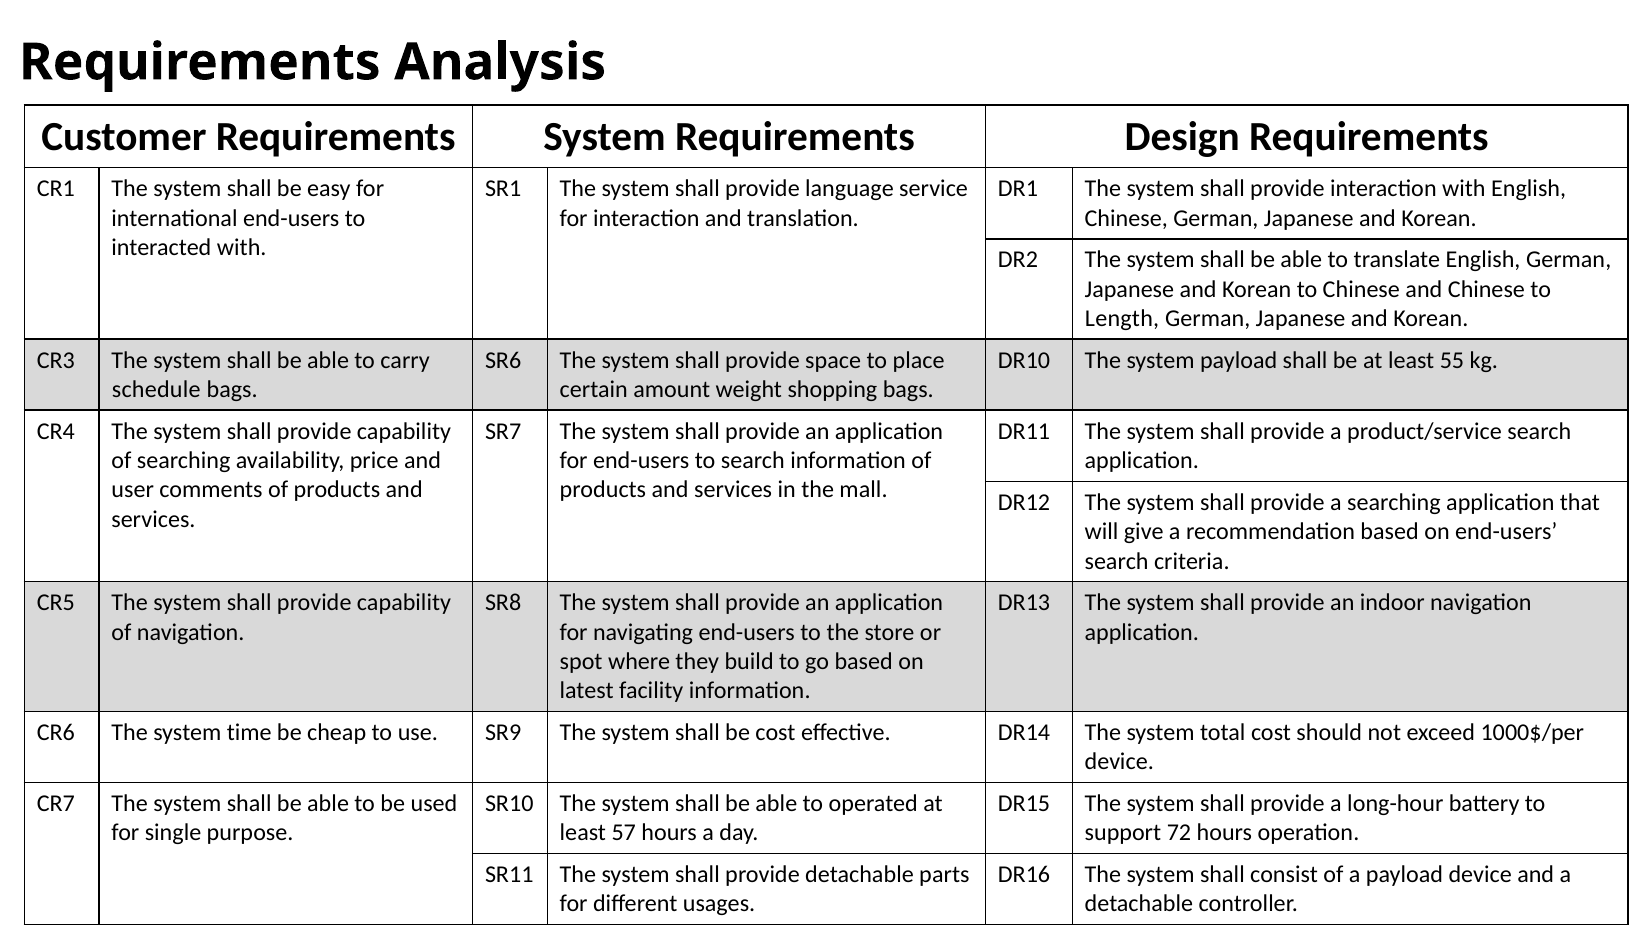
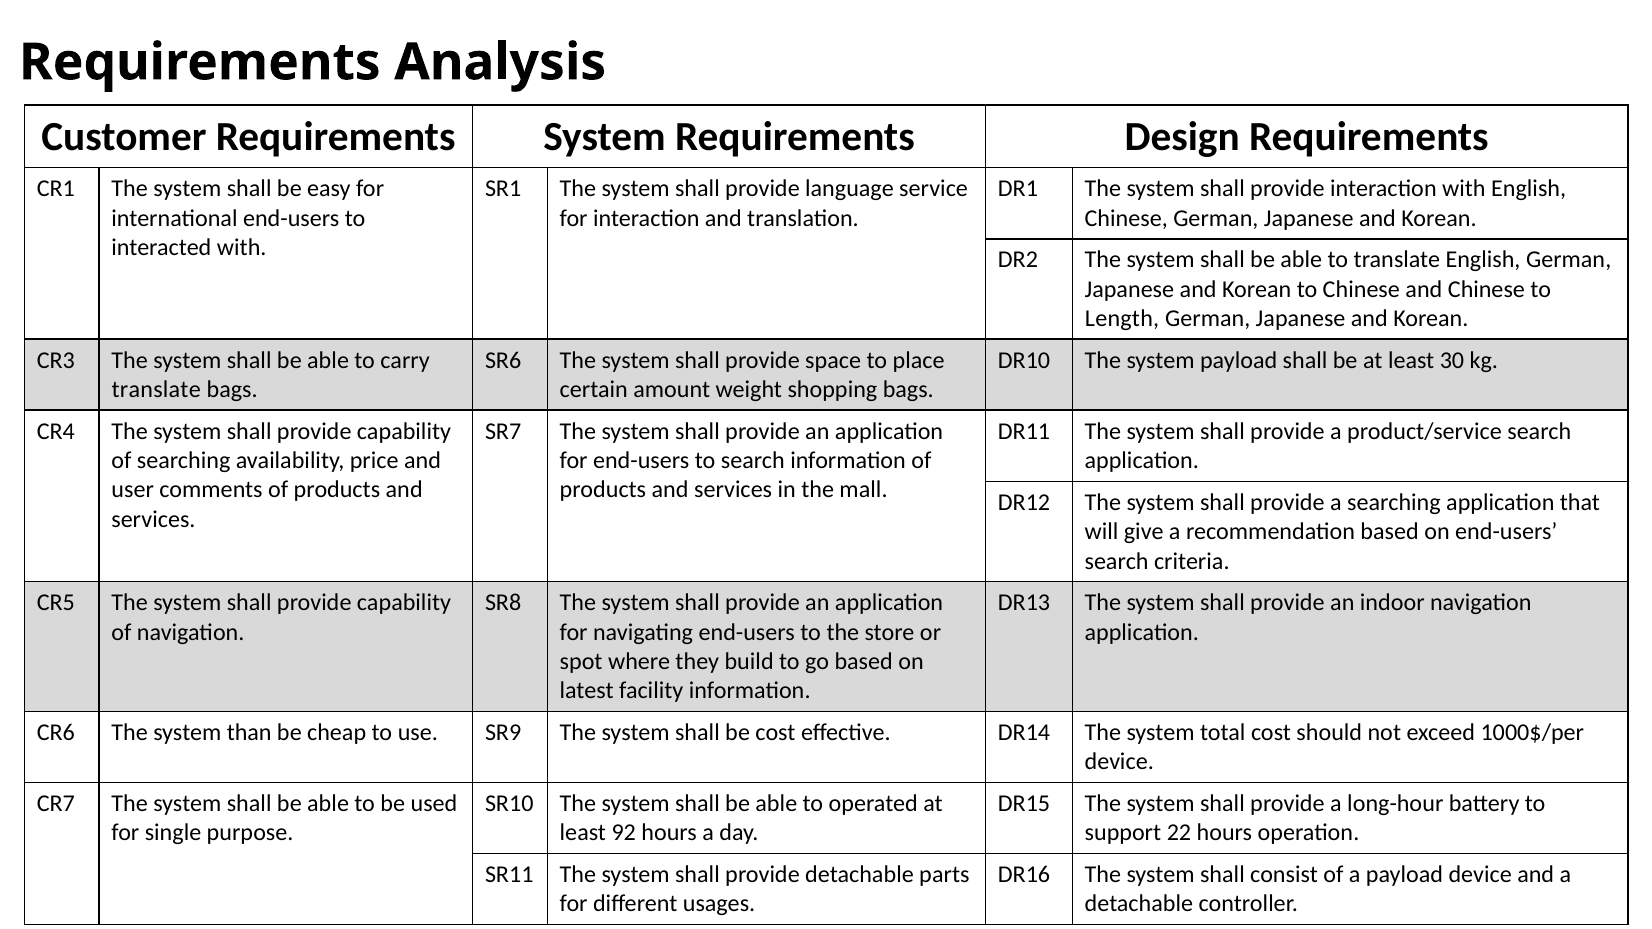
55: 55 -> 30
schedule at (156, 390): schedule -> translate
time: time -> than
57: 57 -> 92
72: 72 -> 22
